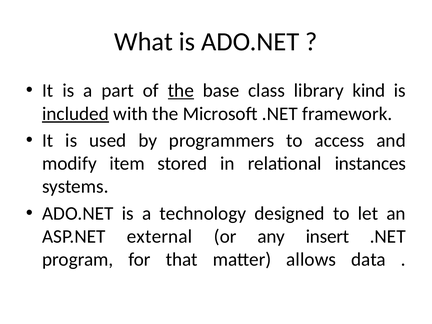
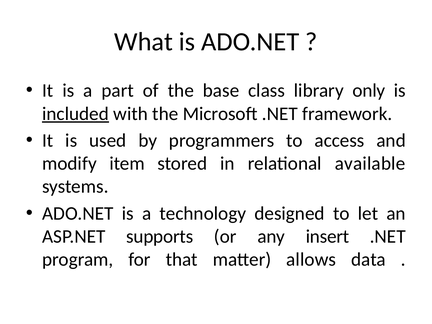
the at (181, 91) underline: present -> none
kind: kind -> only
instances: instances -> available
external: external -> supports
